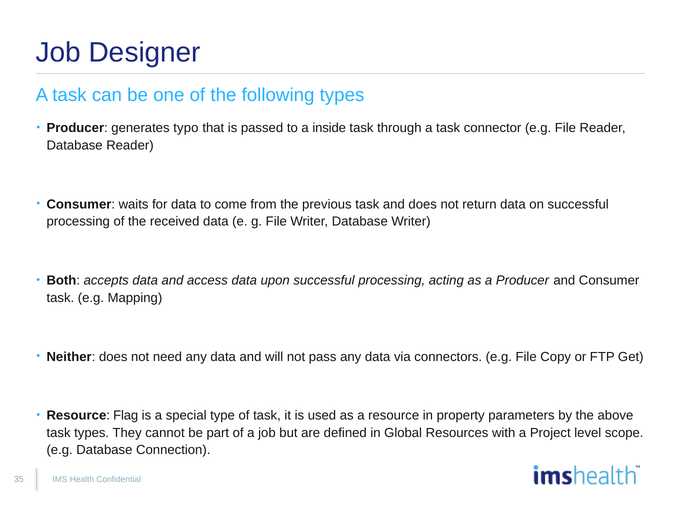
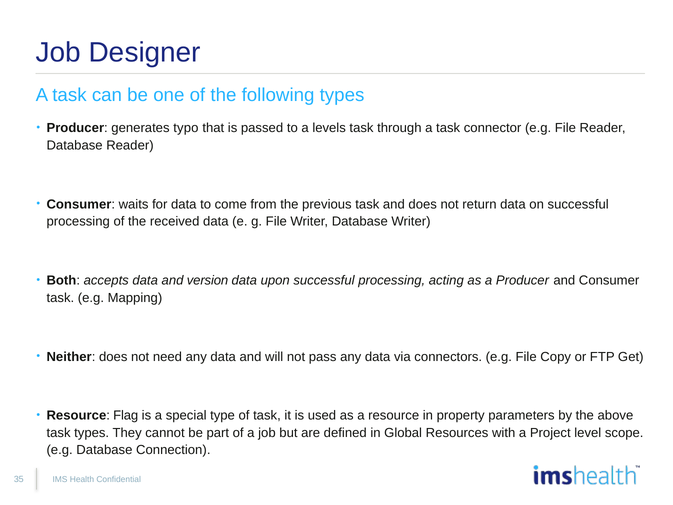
inside: inside -> levels
access: access -> version
